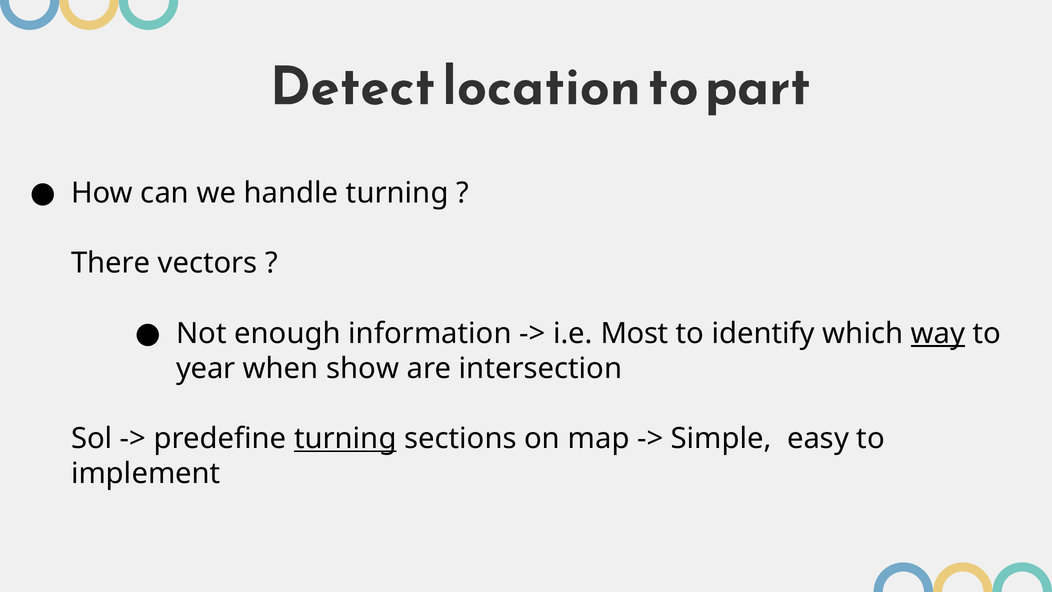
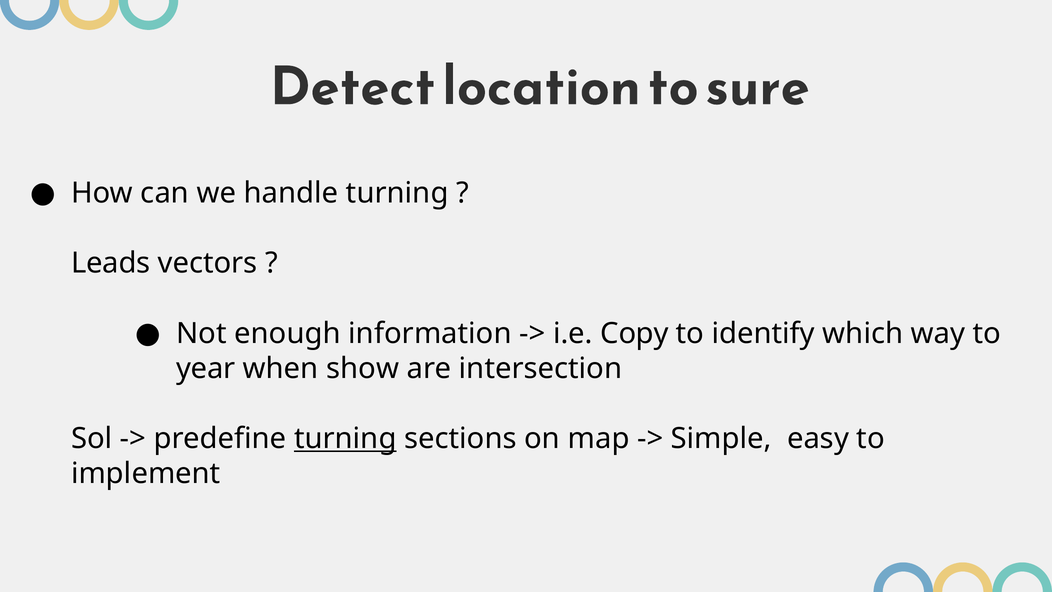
part: part -> sure
There: There -> Leads
Most: Most -> Copy
way underline: present -> none
